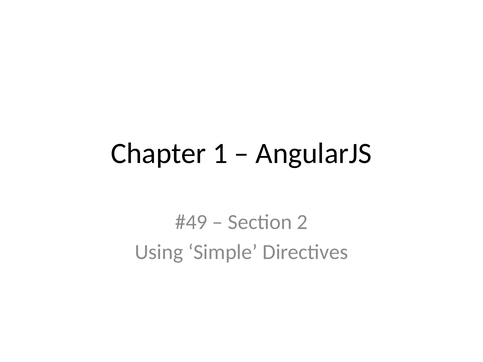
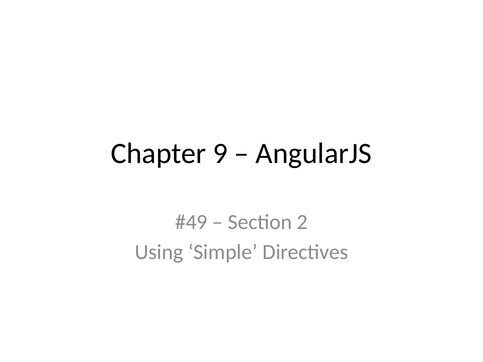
1: 1 -> 9
